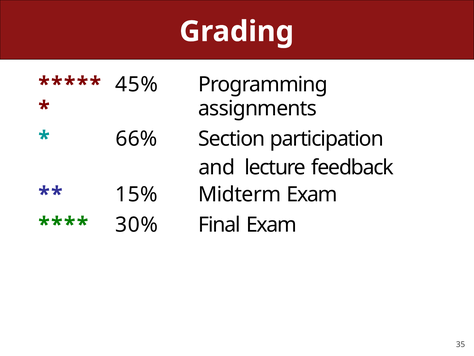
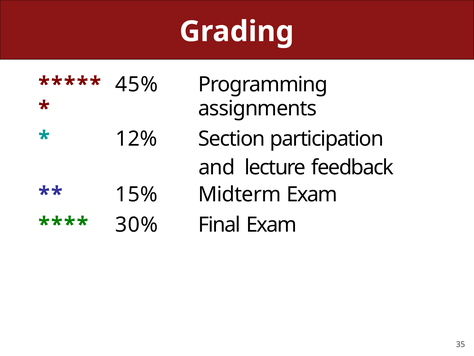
66%: 66% -> 12%
